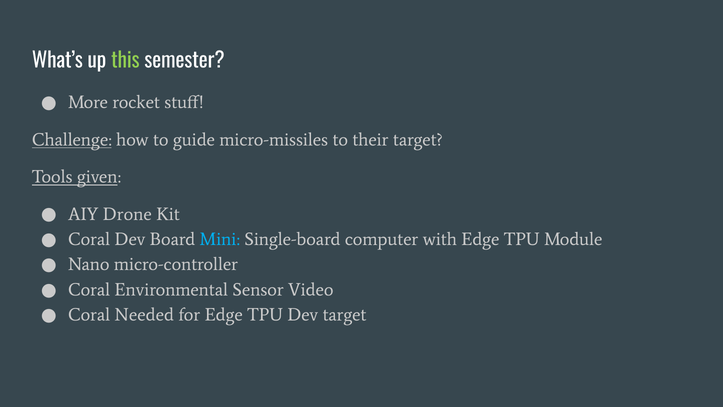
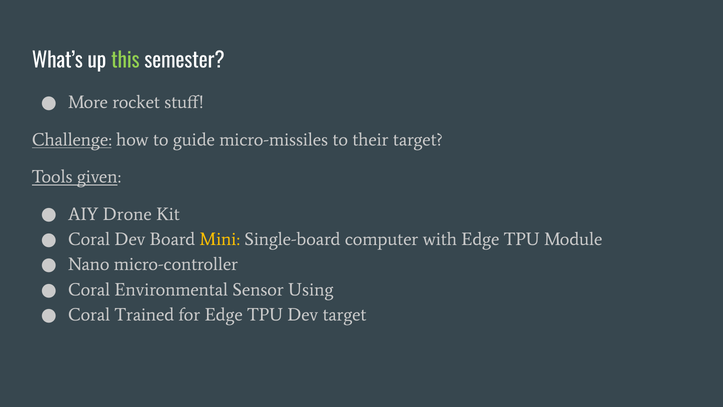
Mini colour: light blue -> yellow
Video: Video -> Using
Needed: Needed -> Trained
